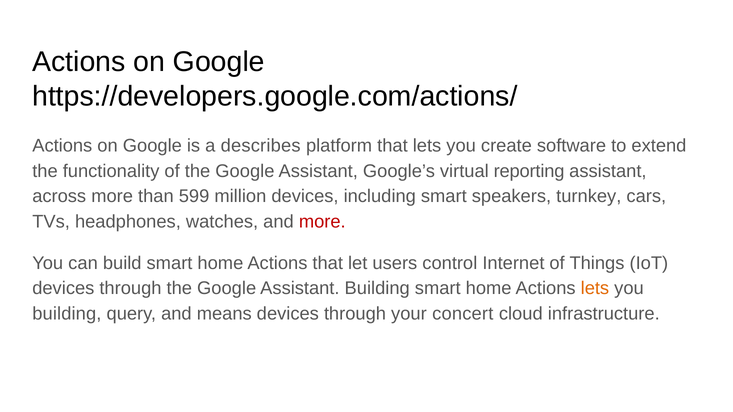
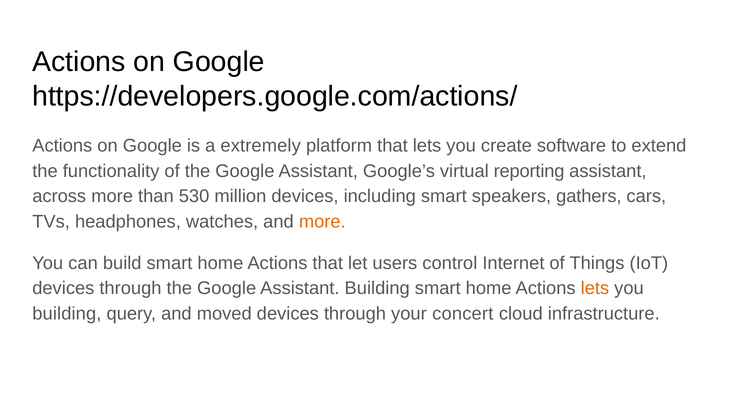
describes: describes -> extremely
599: 599 -> 530
turnkey: turnkey -> gathers
more at (322, 222) colour: red -> orange
means: means -> moved
